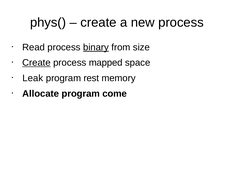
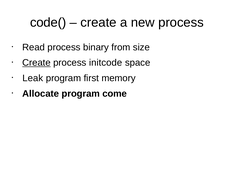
phys(: phys( -> code(
binary underline: present -> none
mapped: mapped -> initcode
rest: rest -> first
